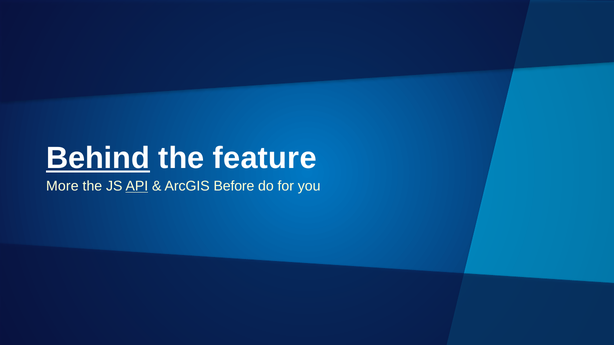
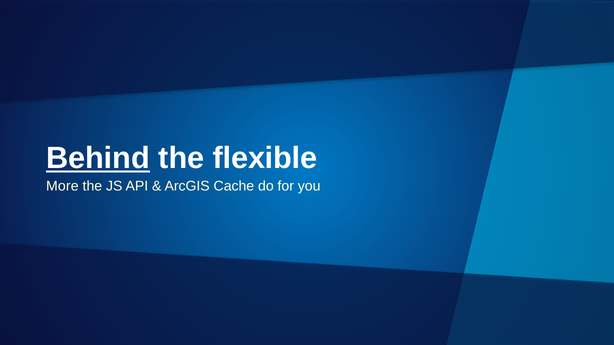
feature: feature -> flexible
API underline: present -> none
Before: Before -> Cache
